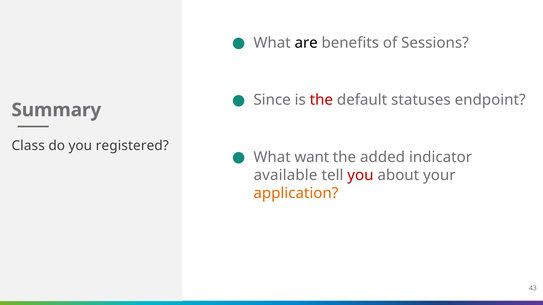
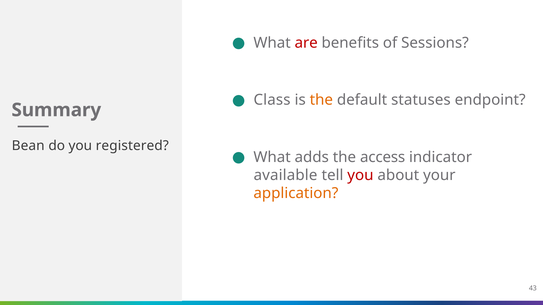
are colour: black -> red
Since: Since -> Class
the at (321, 100) colour: red -> orange
Class: Class -> Bean
want: want -> adds
added: added -> access
